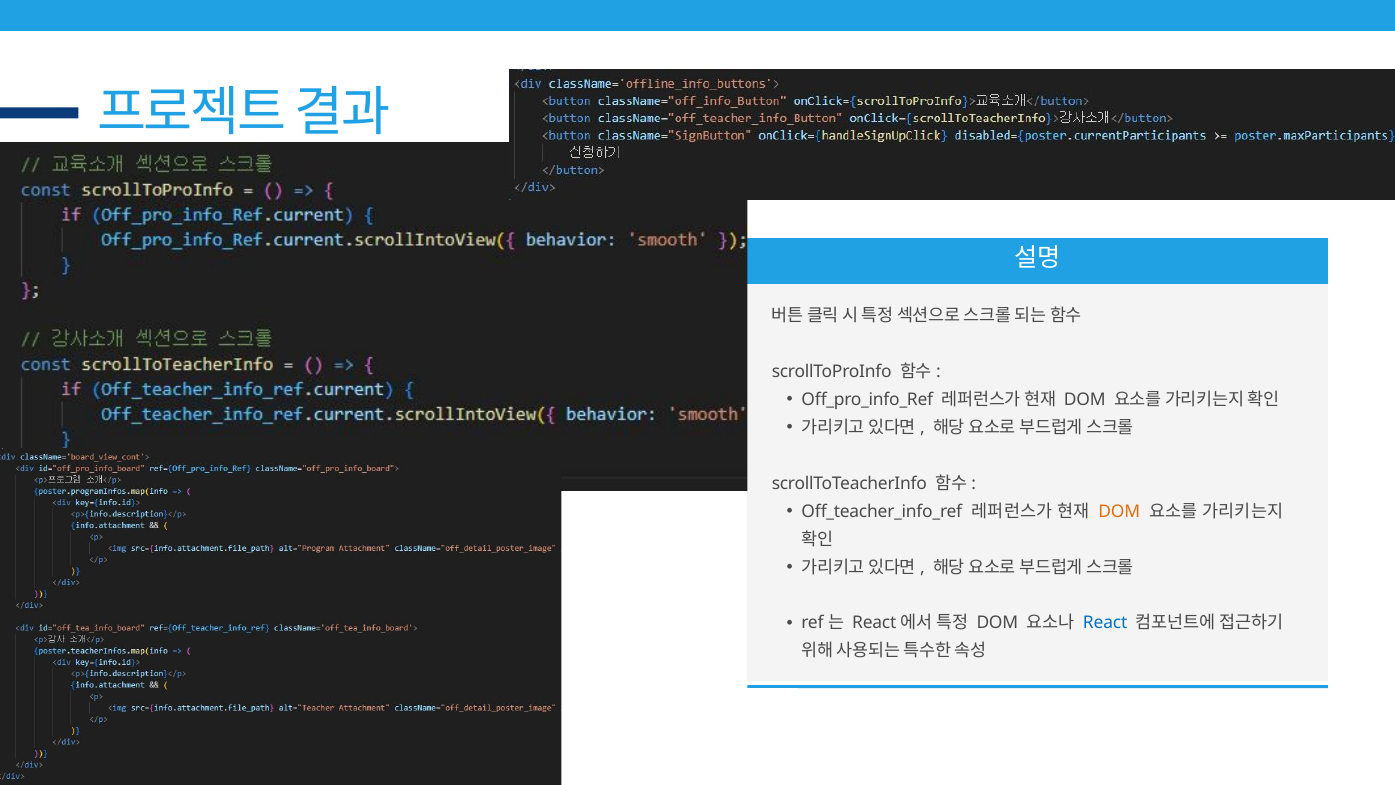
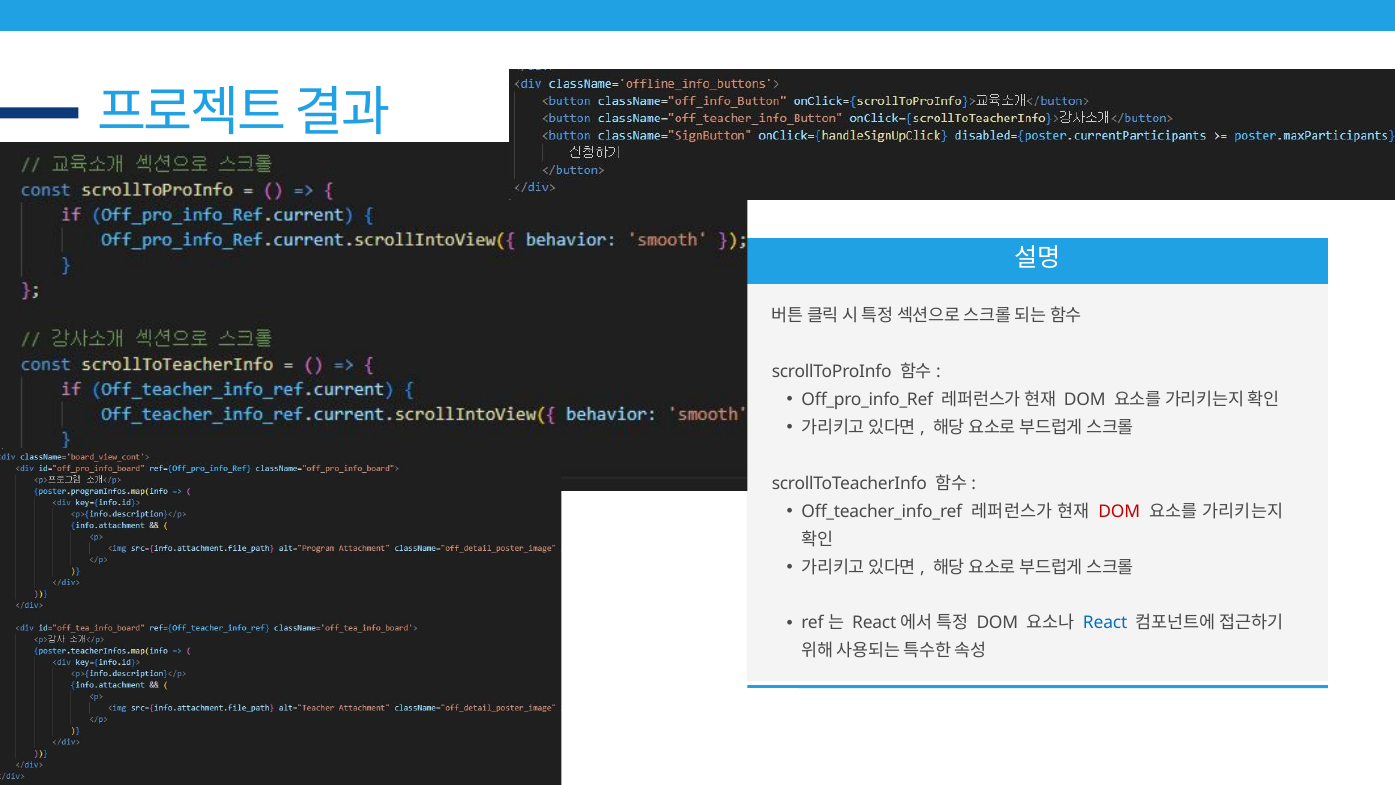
DOM at (1119, 511) colour: orange -> red
